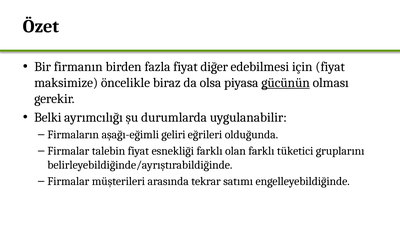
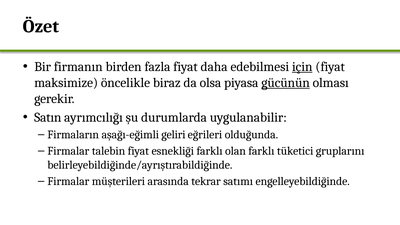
diğer: diğer -> daha
için underline: none -> present
Belki: Belki -> Satın
